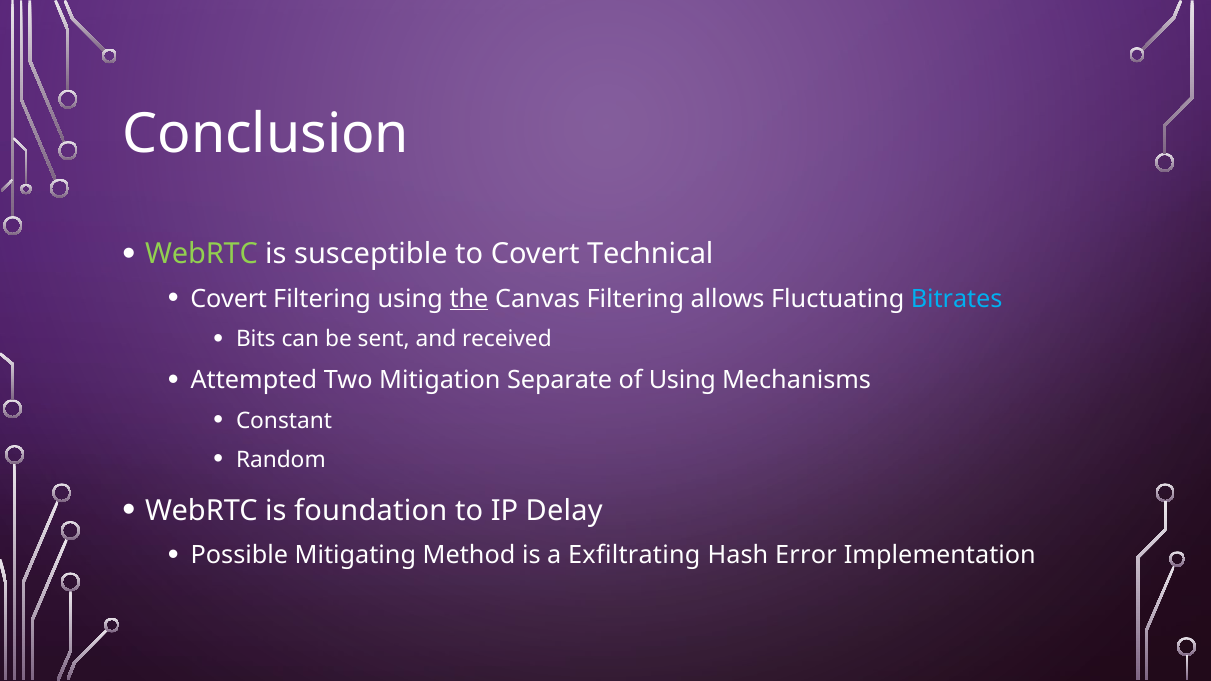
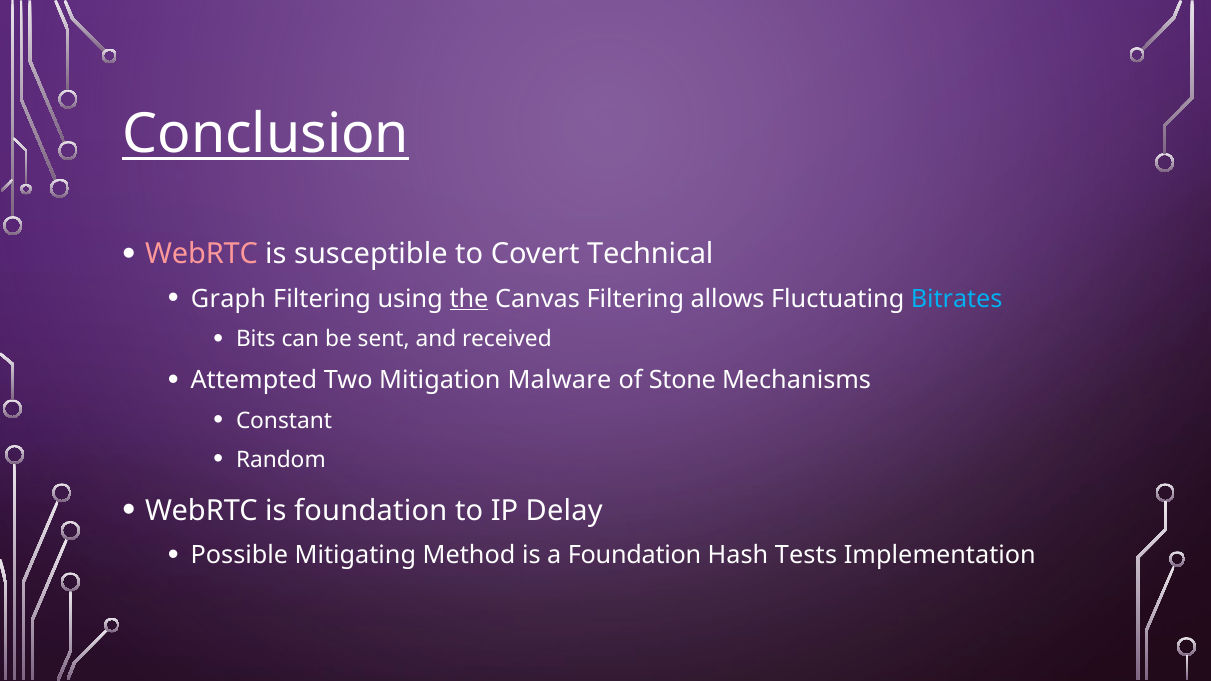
Conclusion underline: none -> present
WebRTC at (202, 254) colour: light green -> pink
Covert at (229, 299): Covert -> Graph
Separate: Separate -> Malware
of Using: Using -> Stone
a Exfiltrating: Exfiltrating -> Foundation
Error: Error -> Tests
